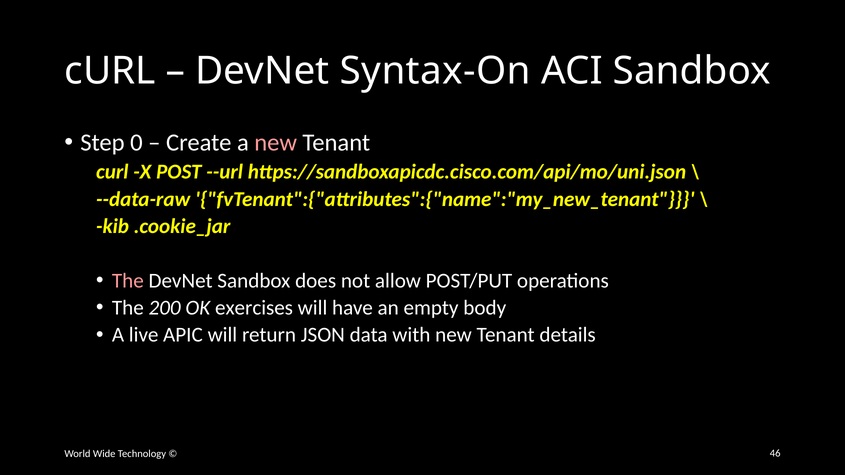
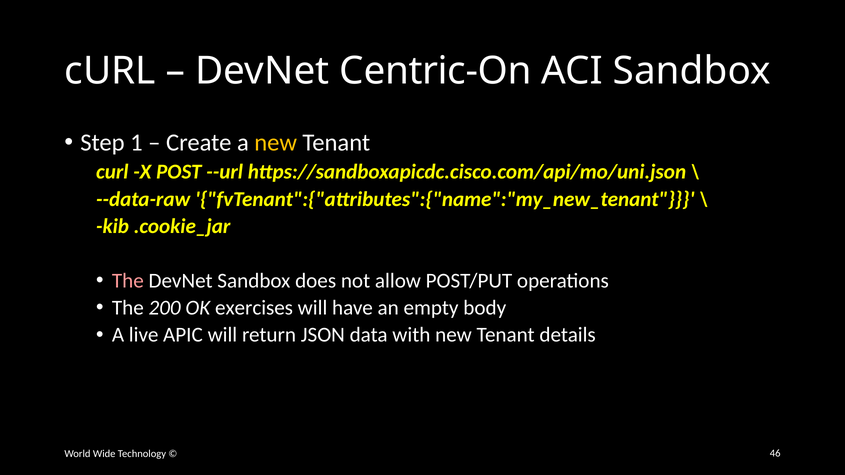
Syntax-On: Syntax-On -> Centric-On
0: 0 -> 1
new at (276, 143) colour: pink -> yellow
